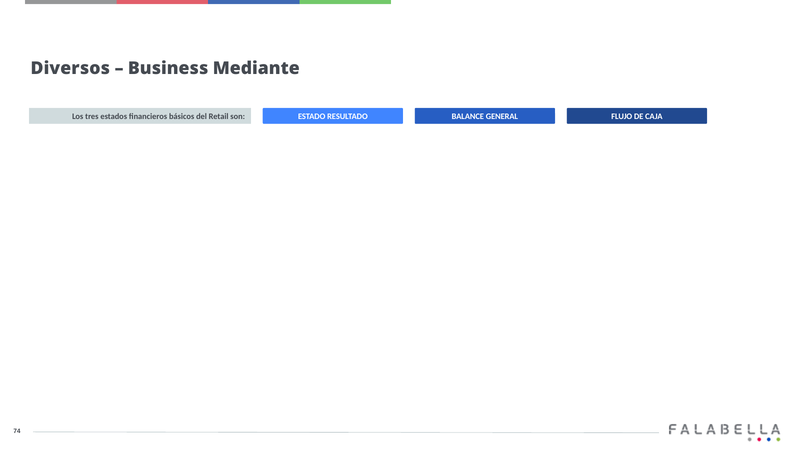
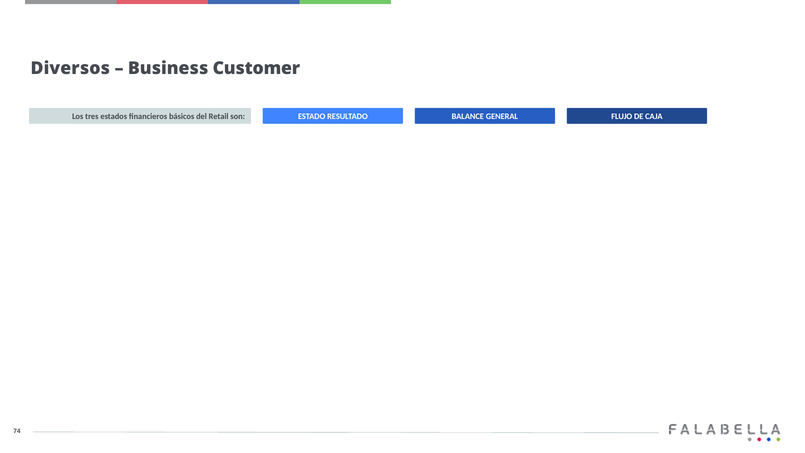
Mediante: Mediante -> Customer
